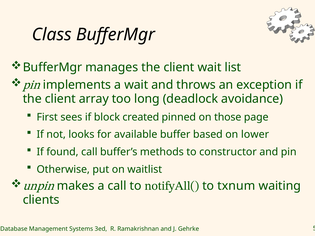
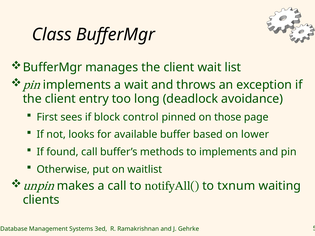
array: array -> entry
created: created -> control
to constructor: constructor -> implements
